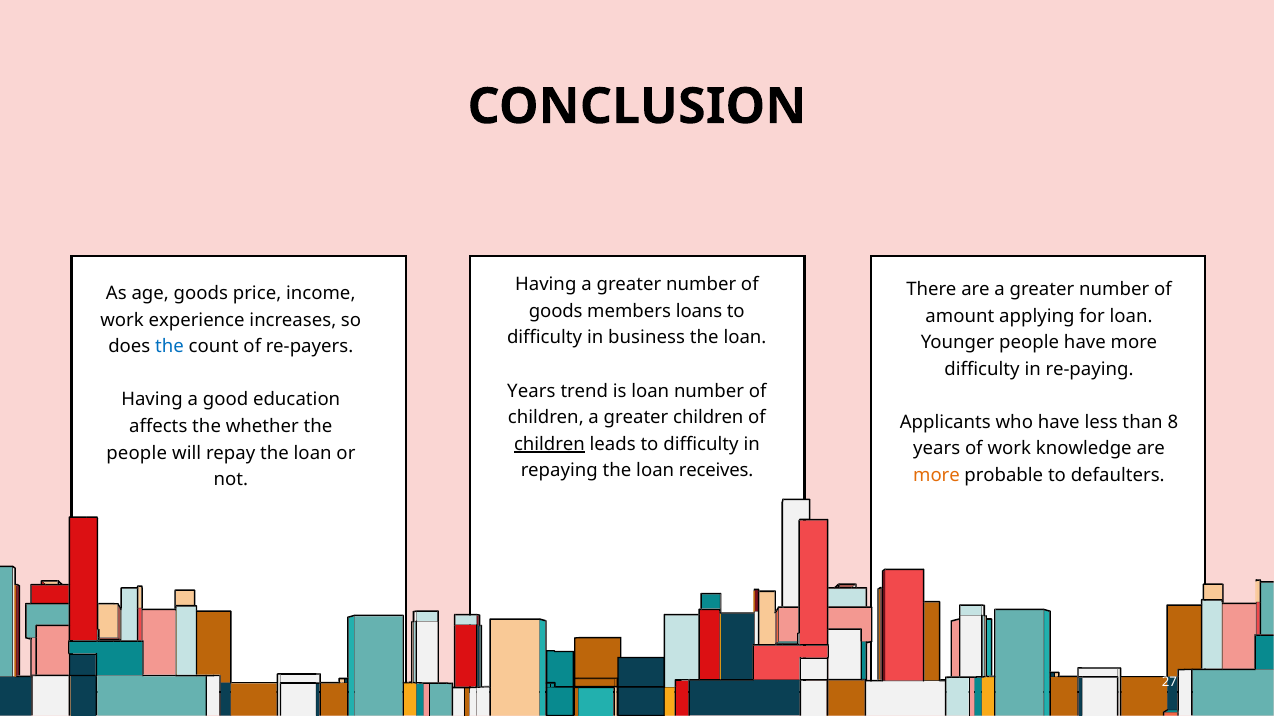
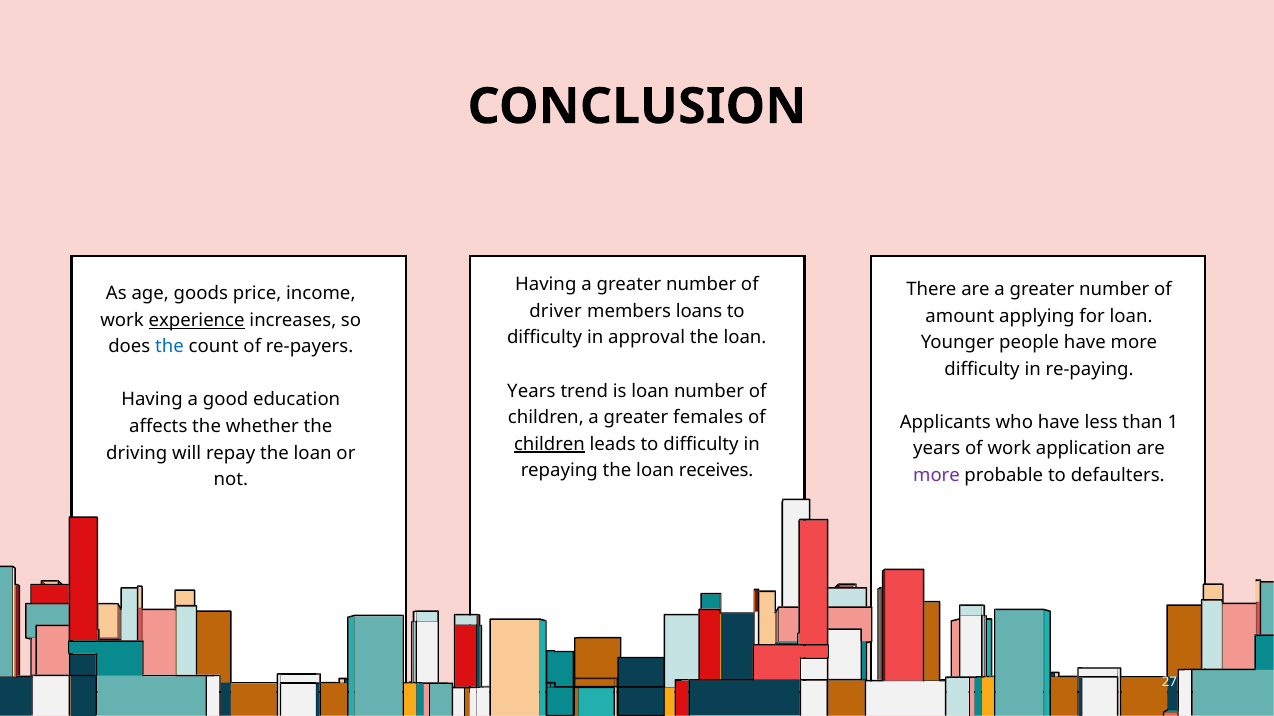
goods at (556, 312): goods -> driver
experience underline: none -> present
business: business -> approval
greater children: children -> females
8: 8 -> 1
knowledge: knowledge -> application
people at (137, 453): people -> driving
more at (937, 476) colour: orange -> purple
